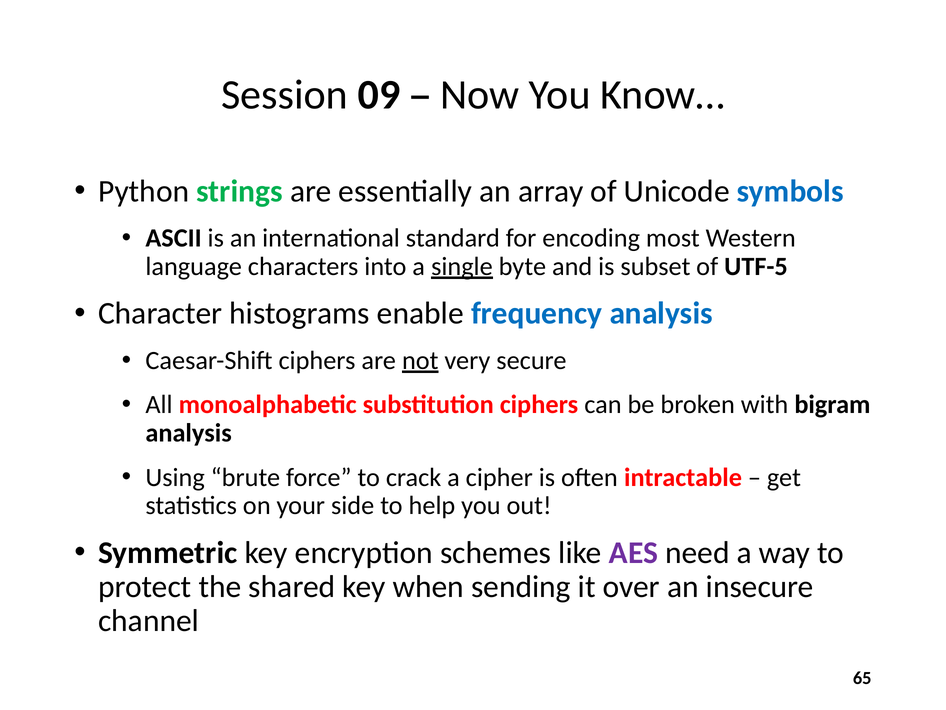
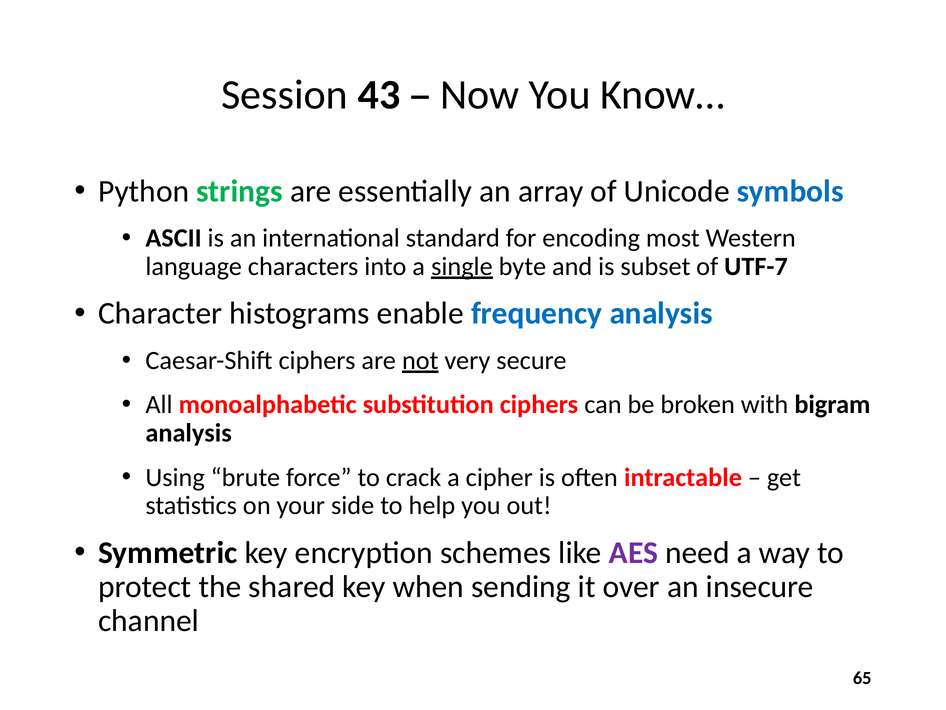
09: 09 -> 43
UTF-5: UTF-5 -> UTF-7
